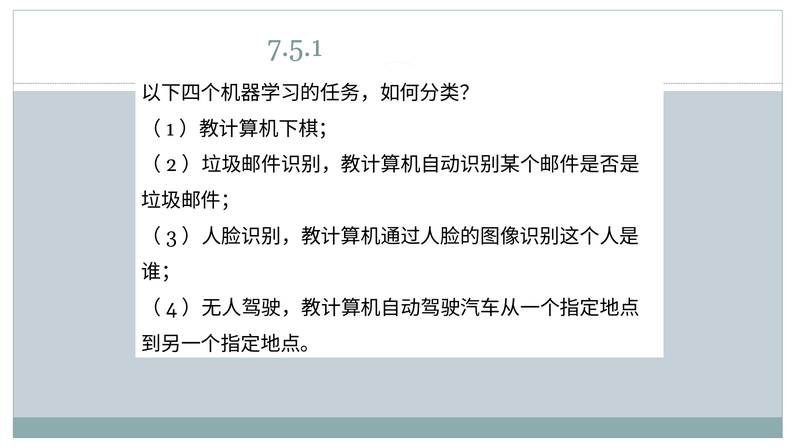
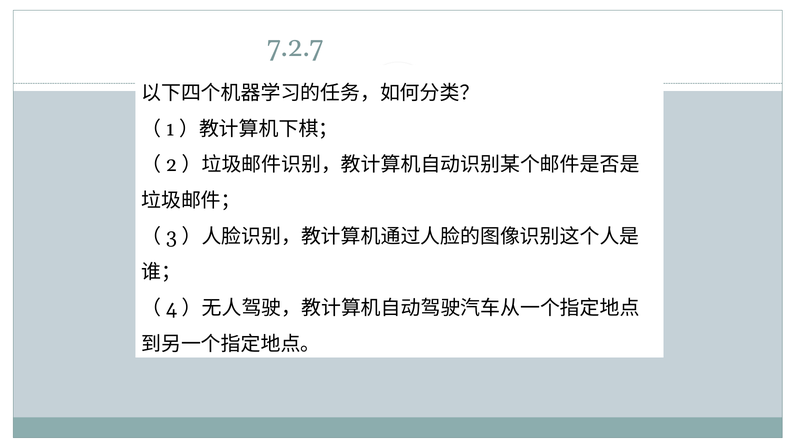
7.5.1: 7.5.1 -> 7.2.7
